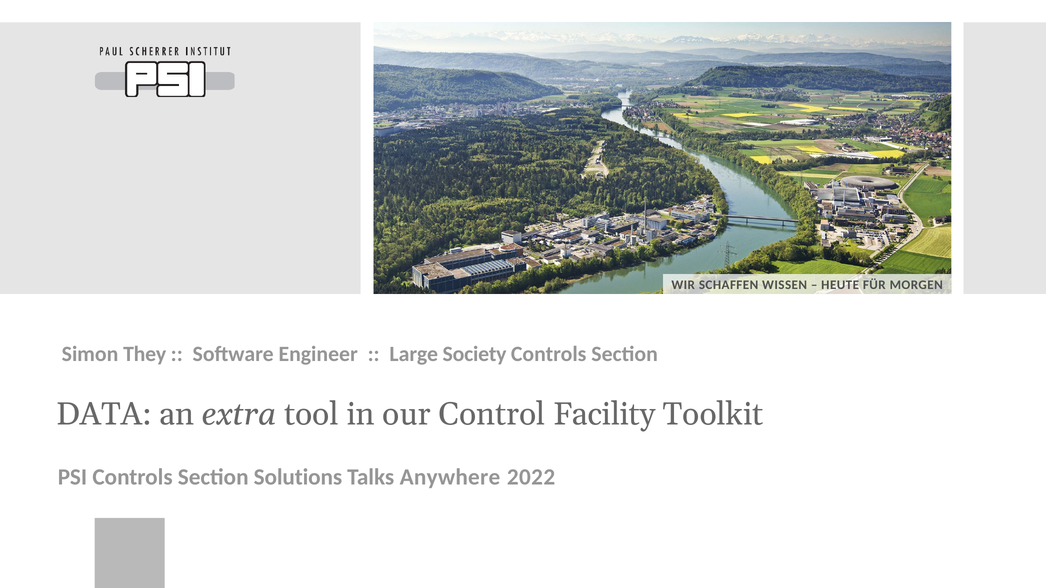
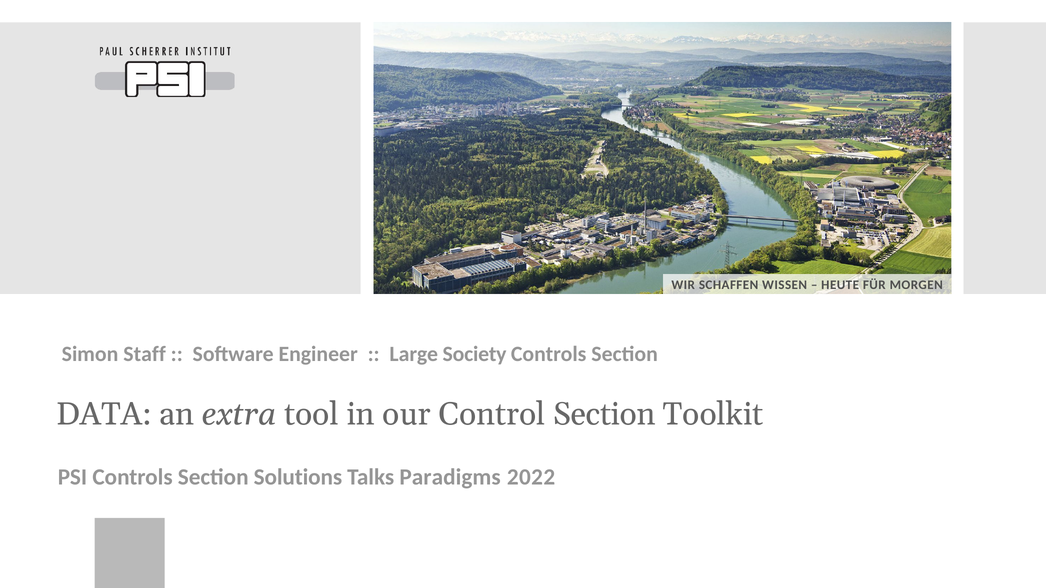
They: They -> Staff
Control Facility: Facility -> Section
Anywhere: Anywhere -> Paradigms
